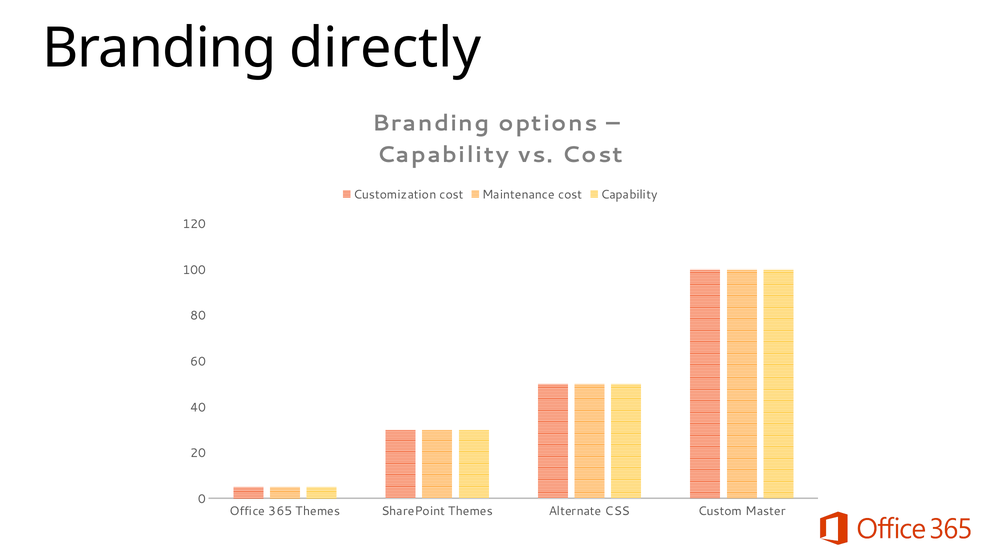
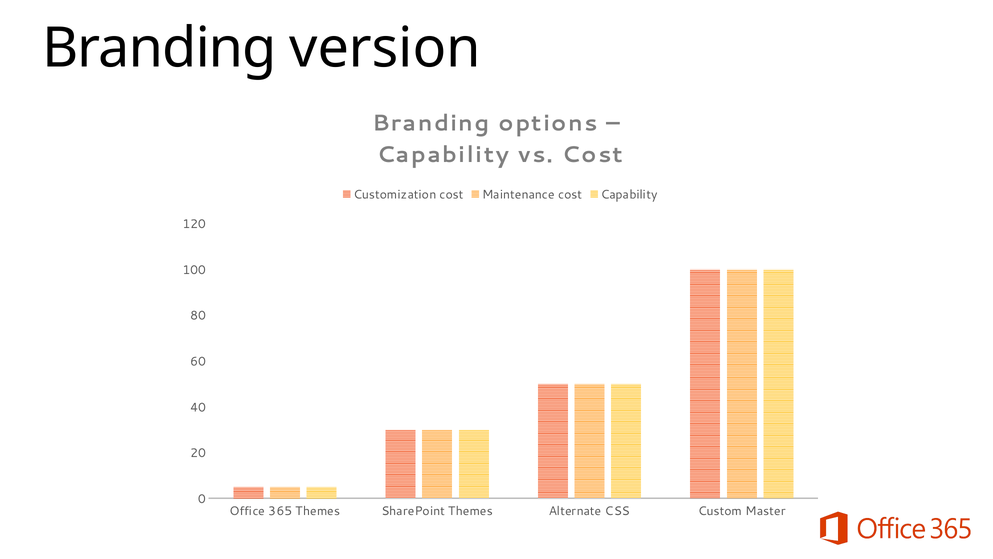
directly: directly -> version
